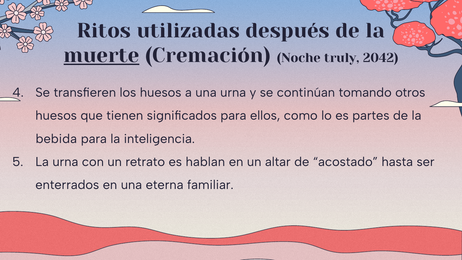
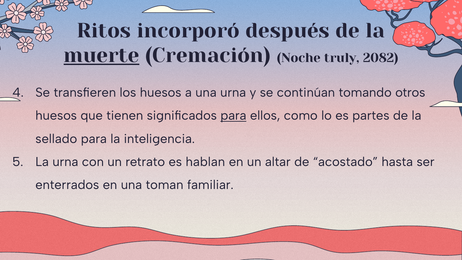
utilizadas: utilizadas -> incorporó
2042: 2042 -> 2082
para at (233, 116) underline: none -> present
bebida: bebida -> sellado
eterna: eterna -> toman
